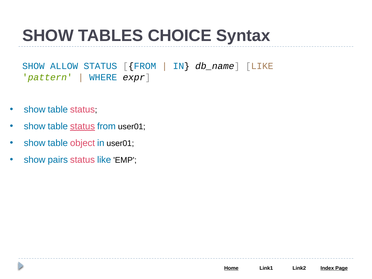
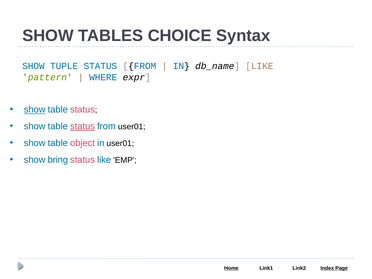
ALLOW: ALLOW -> TUPLE
show at (35, 110) underline: none -> present
pairs: pairs -> bring
